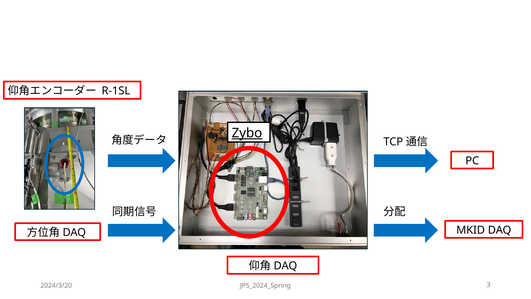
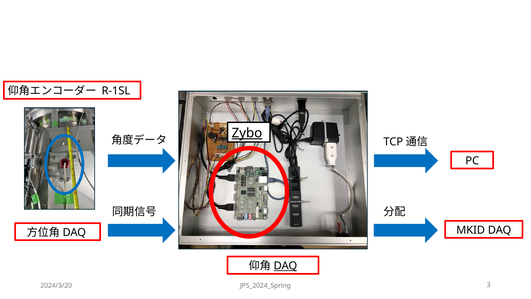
DAQ at (285, 266) underline: none -> present
